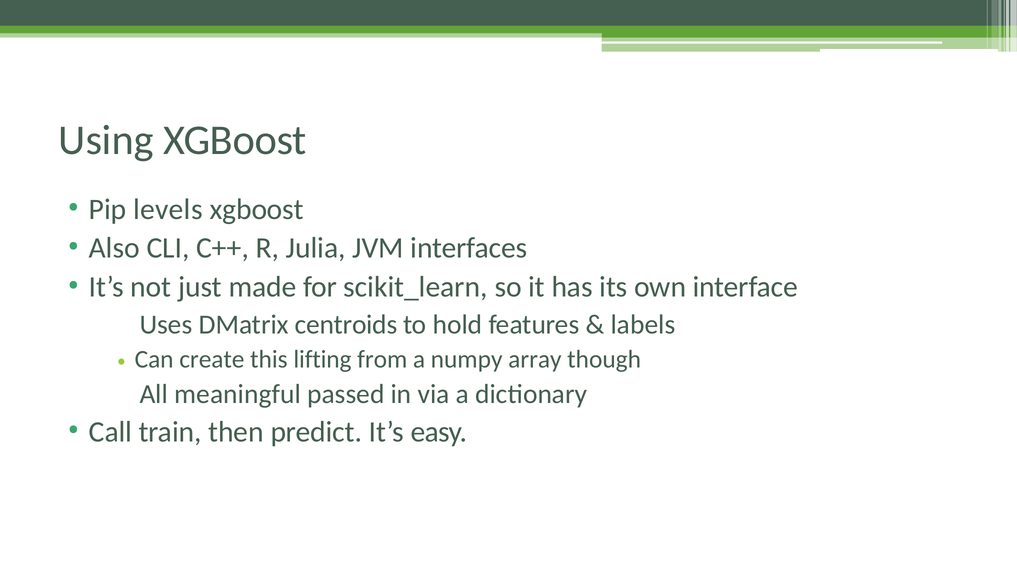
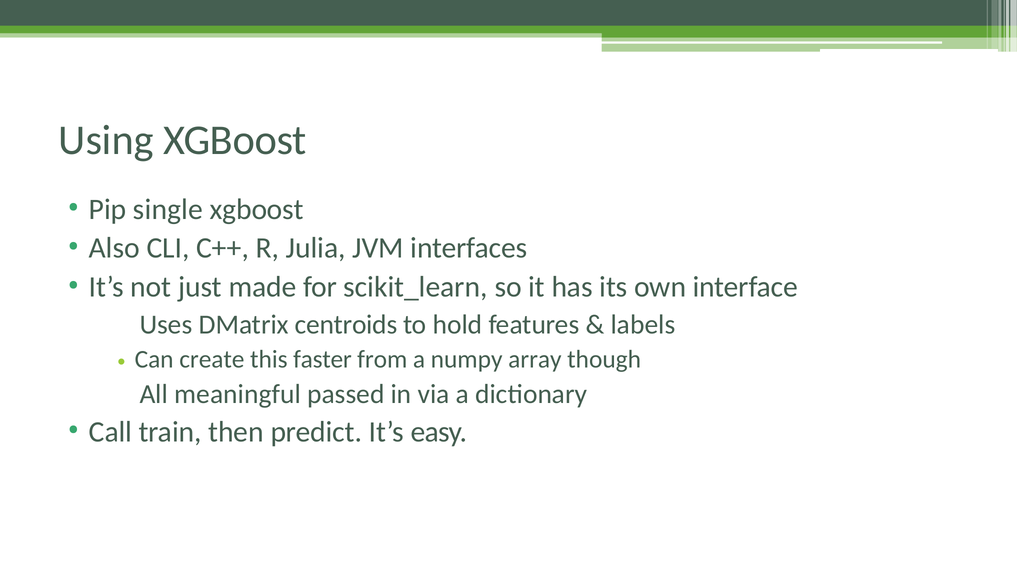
levels: levels -> single
lifting: lifting -> faster
